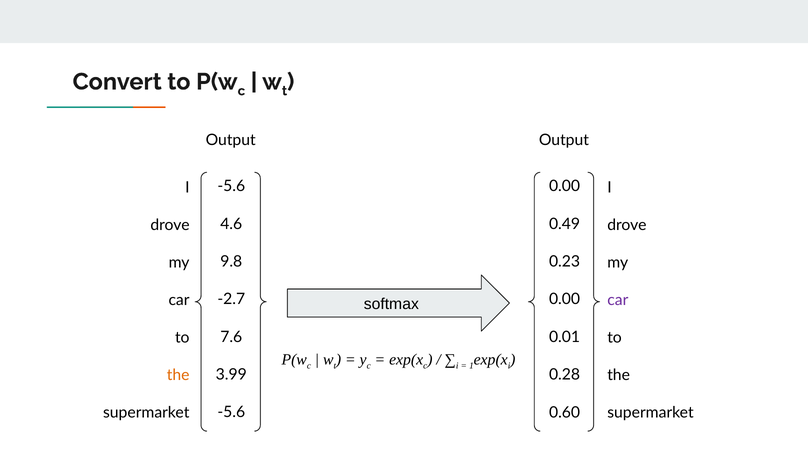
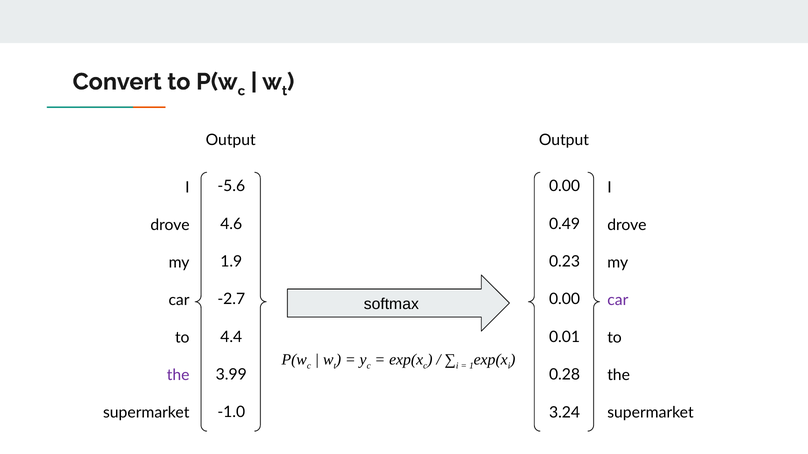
9.8: 9.8 -> 1.9
7.6: 7.6 -> 4.4
the at (178, 375) colour: orange -> purple
-5.6 at (231, 413): -5.6 -> -1.0
0.60: 0.60 -> 3.24
